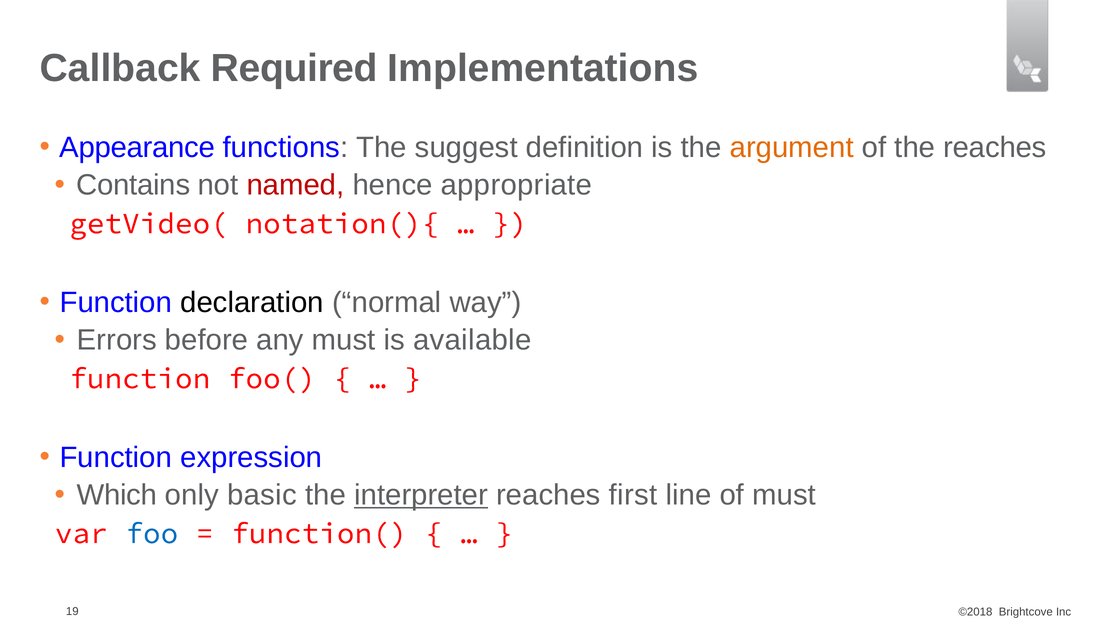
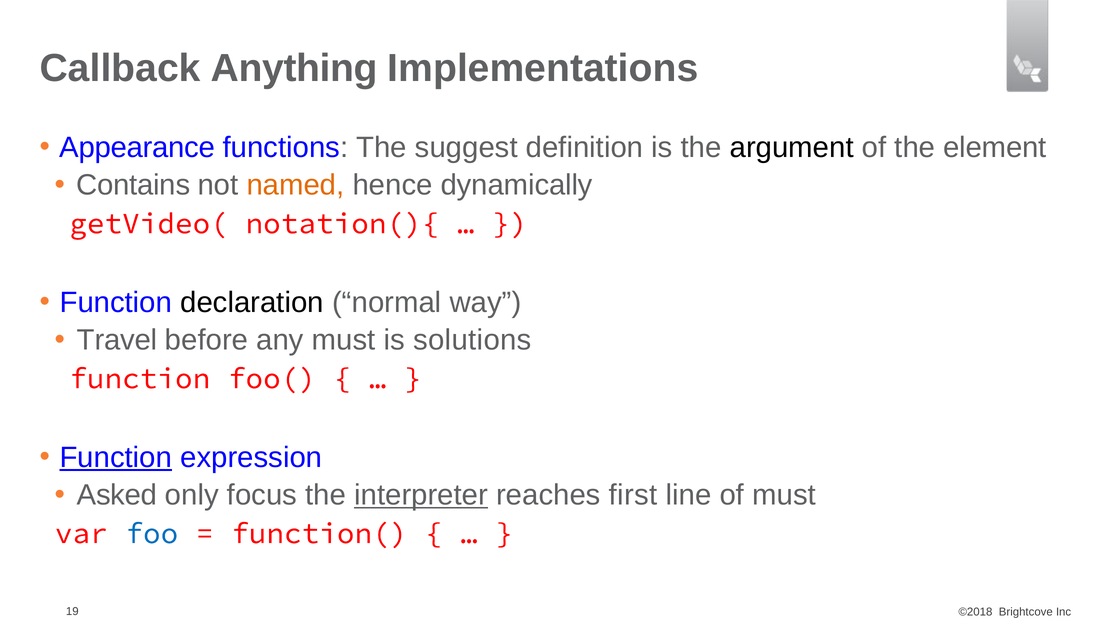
Required: Required -> Anything
argument colour: orange -> black
the reaches: reaches -> element
named colour: red -> orange
appropriate: appropriate -> dynamically
Errors: Errors -> Travel
available: available -> solutions
Function at (116, 457) underline: none -> present
Which: Which -> Asked
basic: basic -> focus
